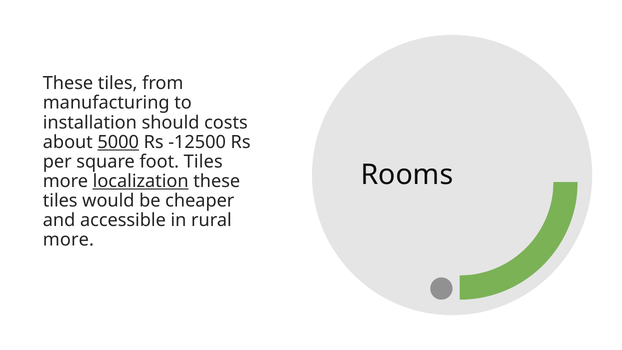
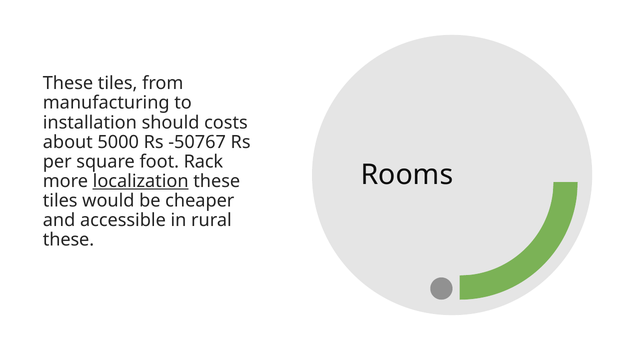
5000 underline: present -> none
-12500: -12500 -> -50767
foot Tiles: Tiles -> Rack
more at (68, 240): more -> these
